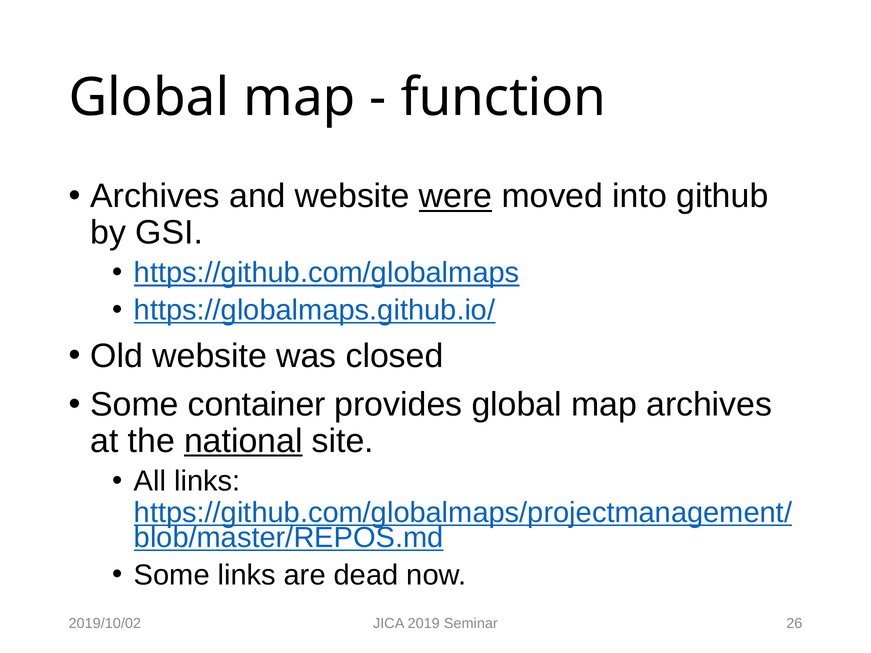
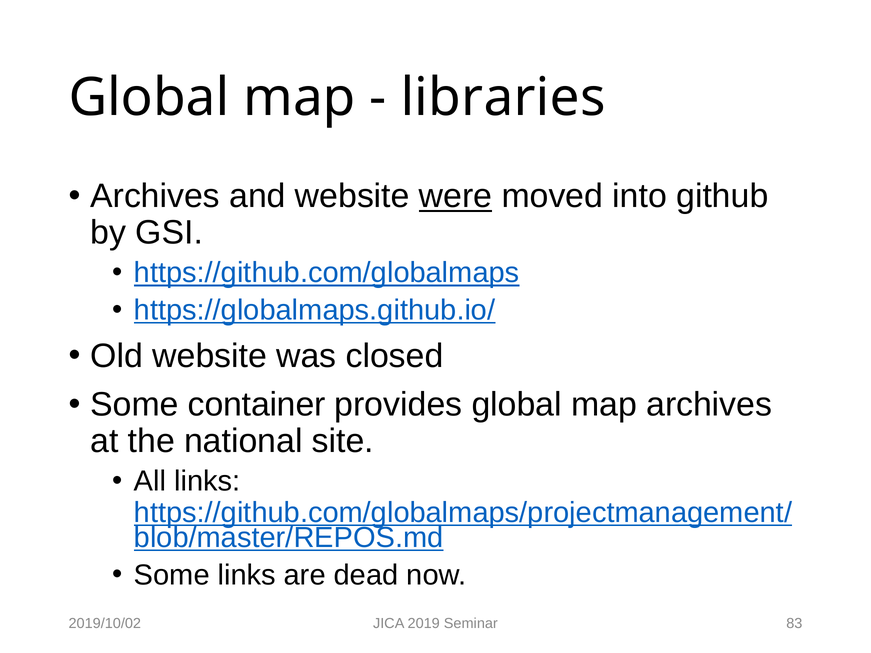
function: function -> libraries
national underline: present -> none
26: 26 -> 83
